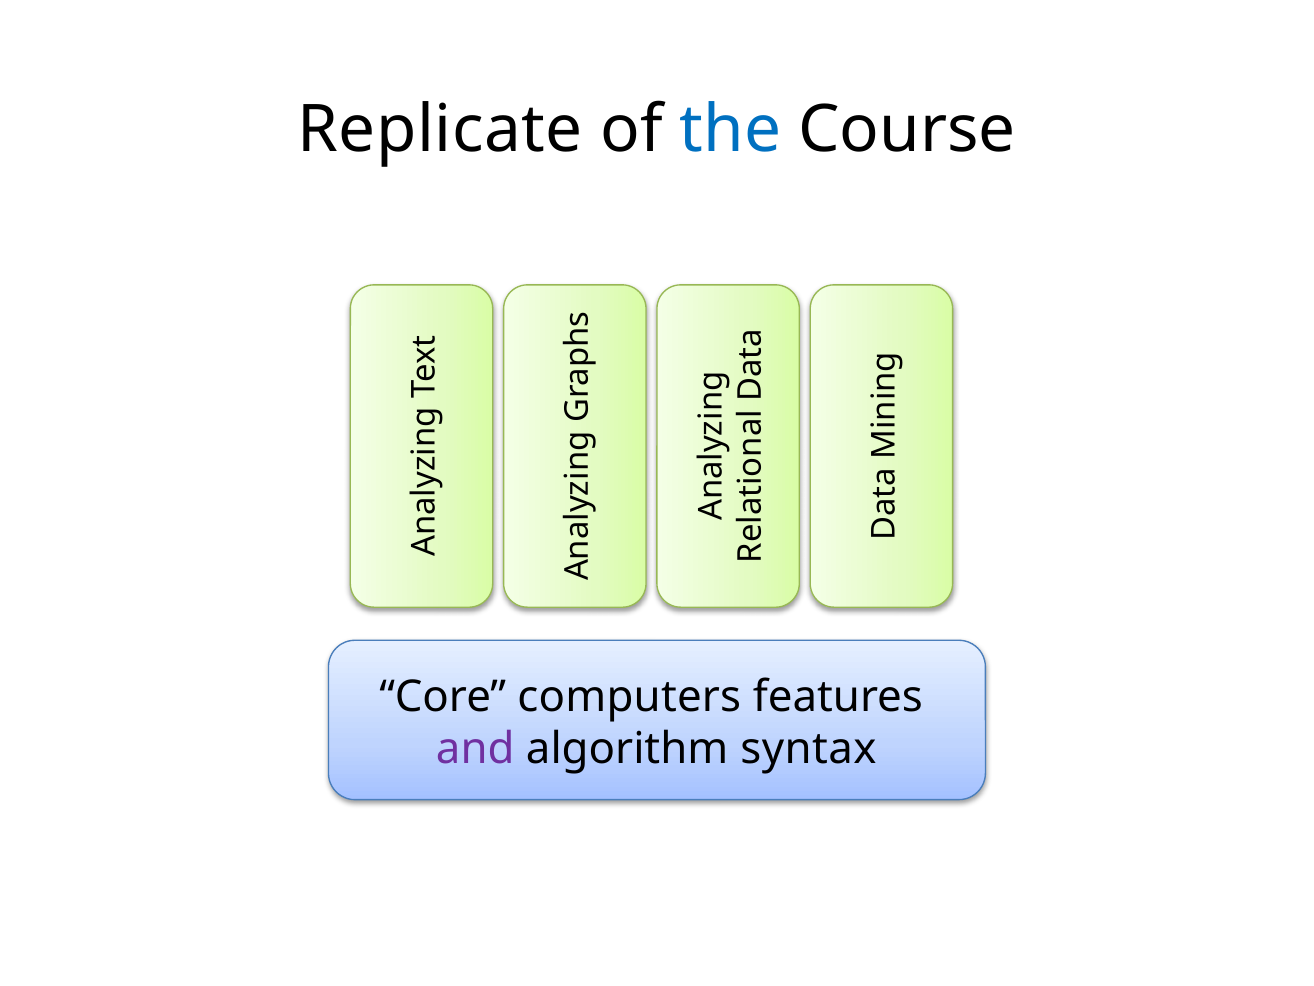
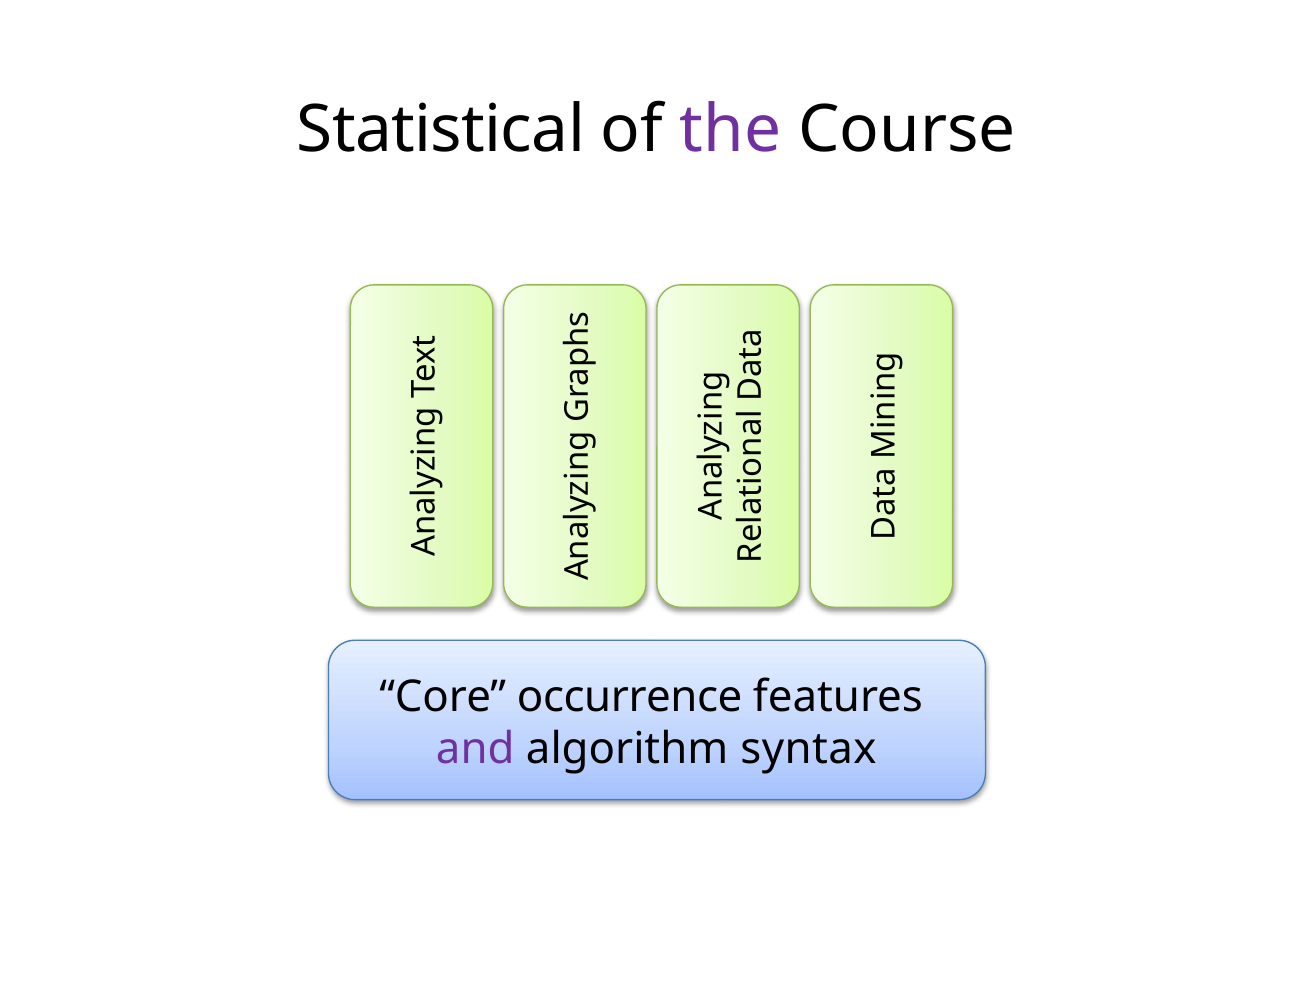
Replicate: Replicate -> Statistical
the colour: blue -> purple
computers: computers -> occurrence
